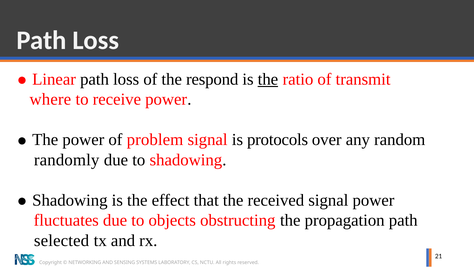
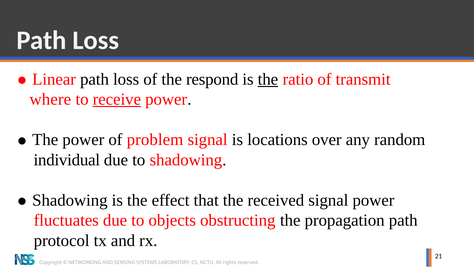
receive underline: none -> present
protocols: protocols -> locations
randomly: randomly -> individual
selected: selected -> protocol
